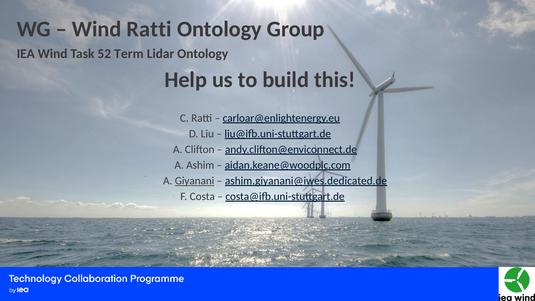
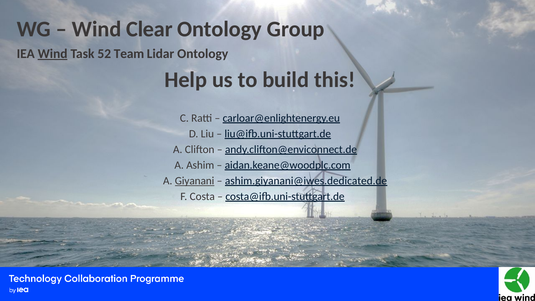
Wind Ratti: Ratti -> Clear
Wind at (53, 54) underline: none -> present
Term: Term -> Team
